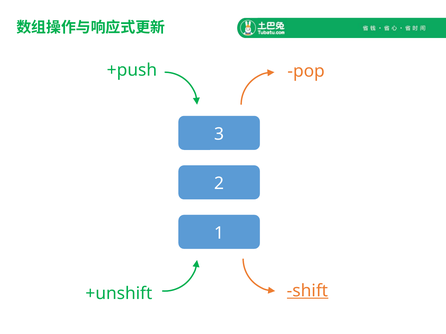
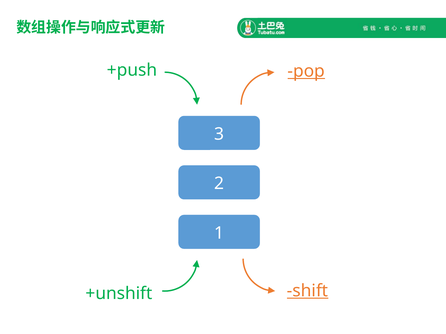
pop underline: none -> present
